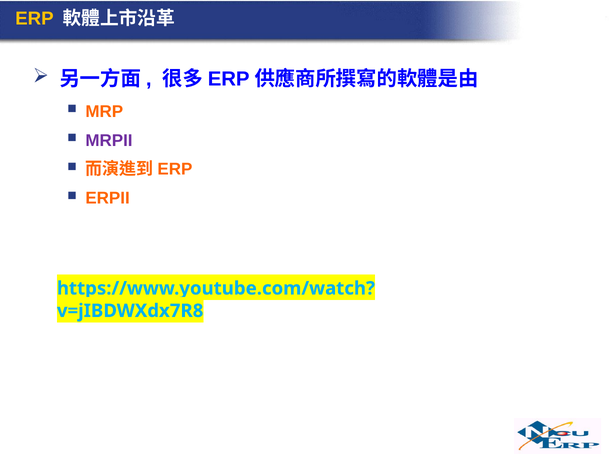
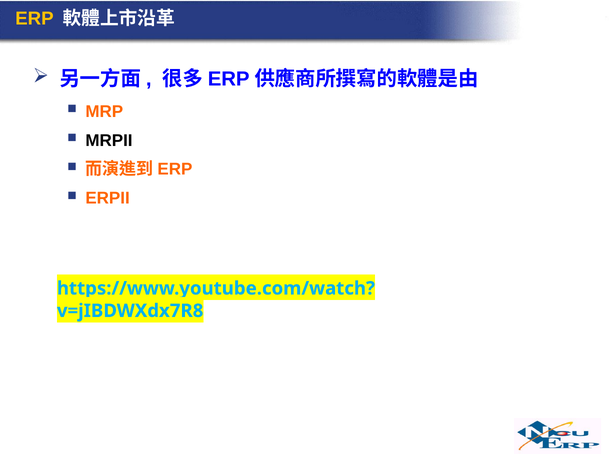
MRPII colour: purple -> black
